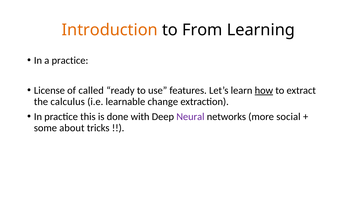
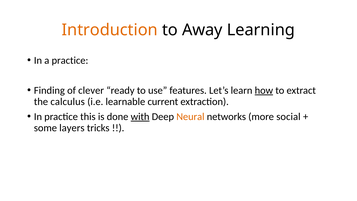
From: From -> Away
License: License -> Finding
called: called -> clever
change: change -> current
with underline: none -> present
Neural colour: purple -> orange
about: about -> layers
